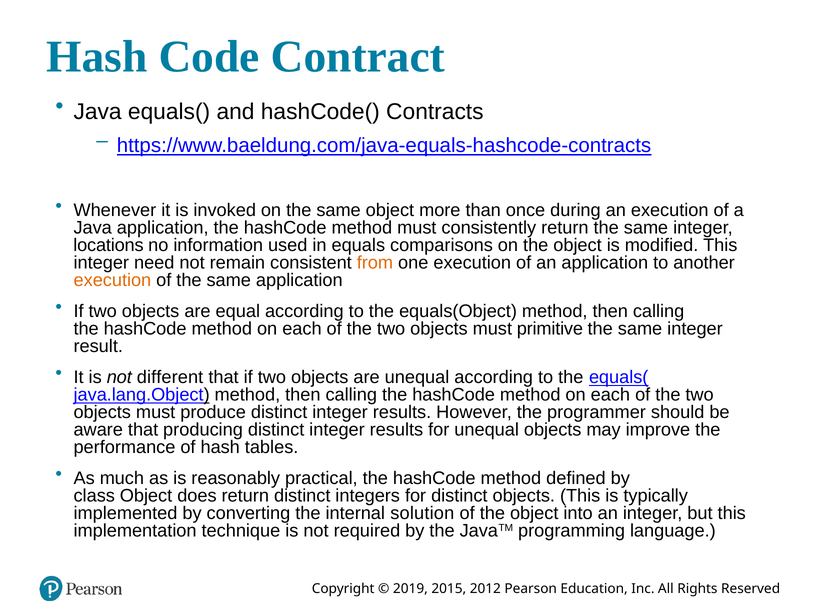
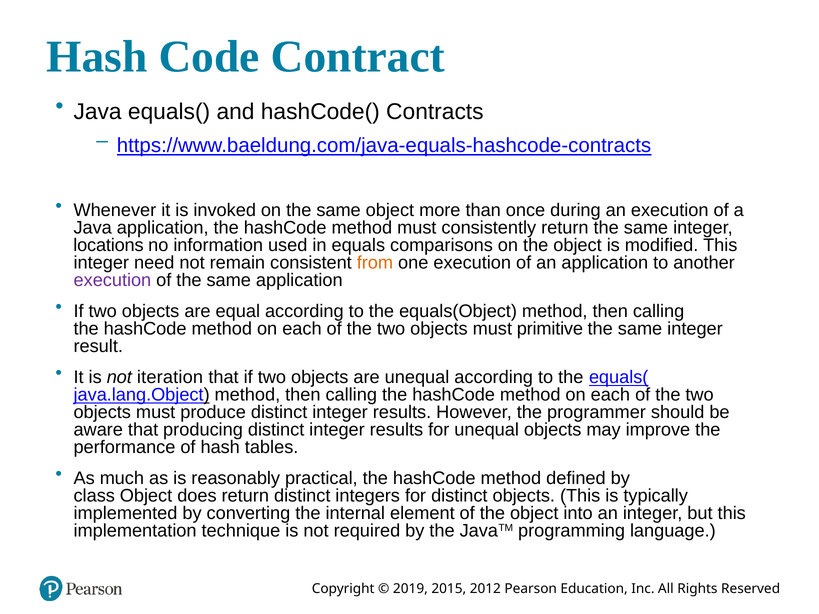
execution at (112, 280) colour: orange -> purple
different: different -> iteration
solution: solution -> element
